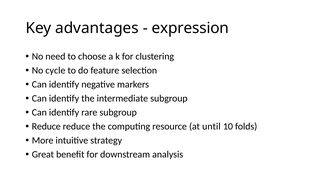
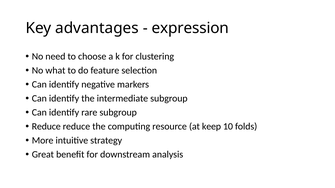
cycle: cycle -> what
until: until -> keep
